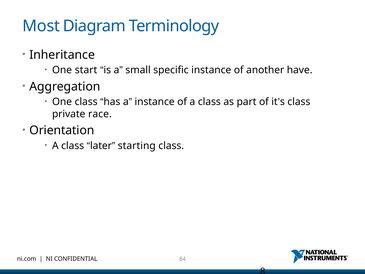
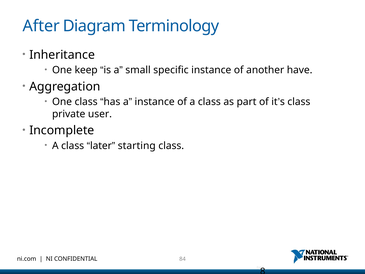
Most: Most -> After
start: start -> keep
race: race -> user
Orientation: Orientation -> Incomplete
